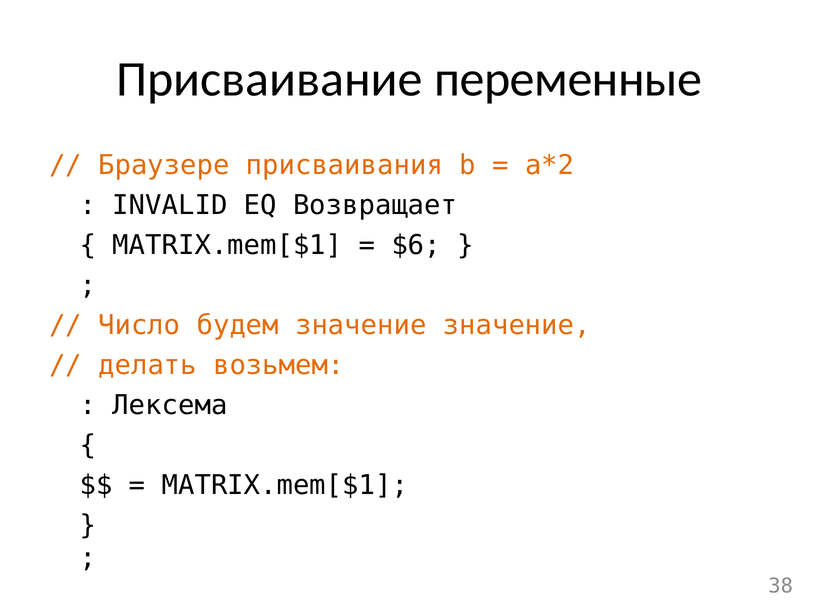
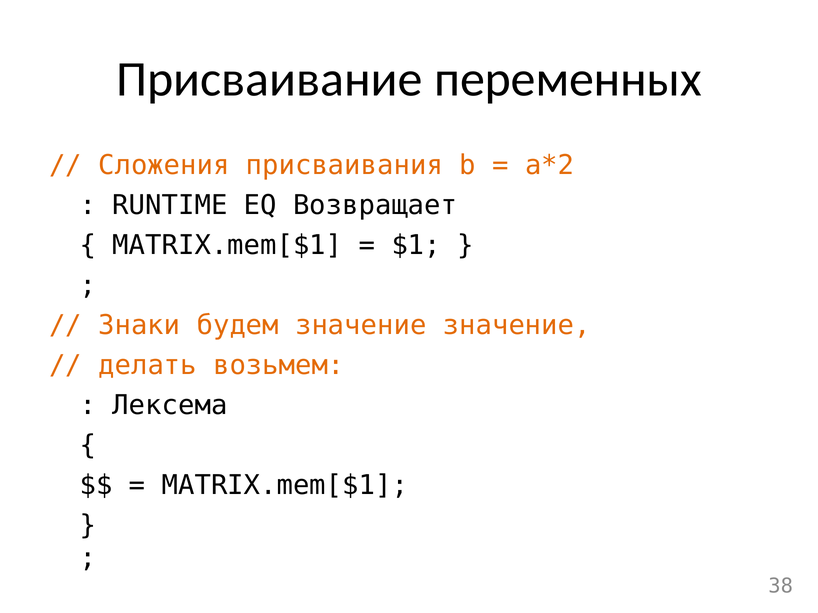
переменные: переменные -> переменных
Браузере: Браузере -> Сложения
INVALID: INVALID -> RUNTIME
$6: $6 -> $1
Число: Число -> Знаки
